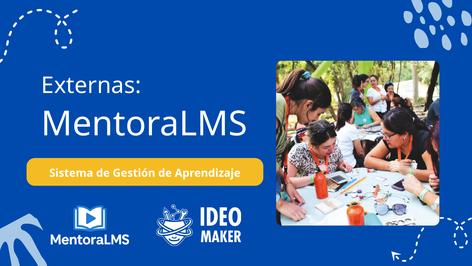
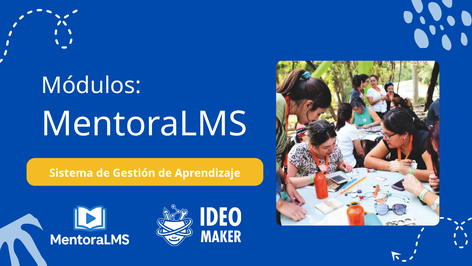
Externas: Externas -> Módulos
